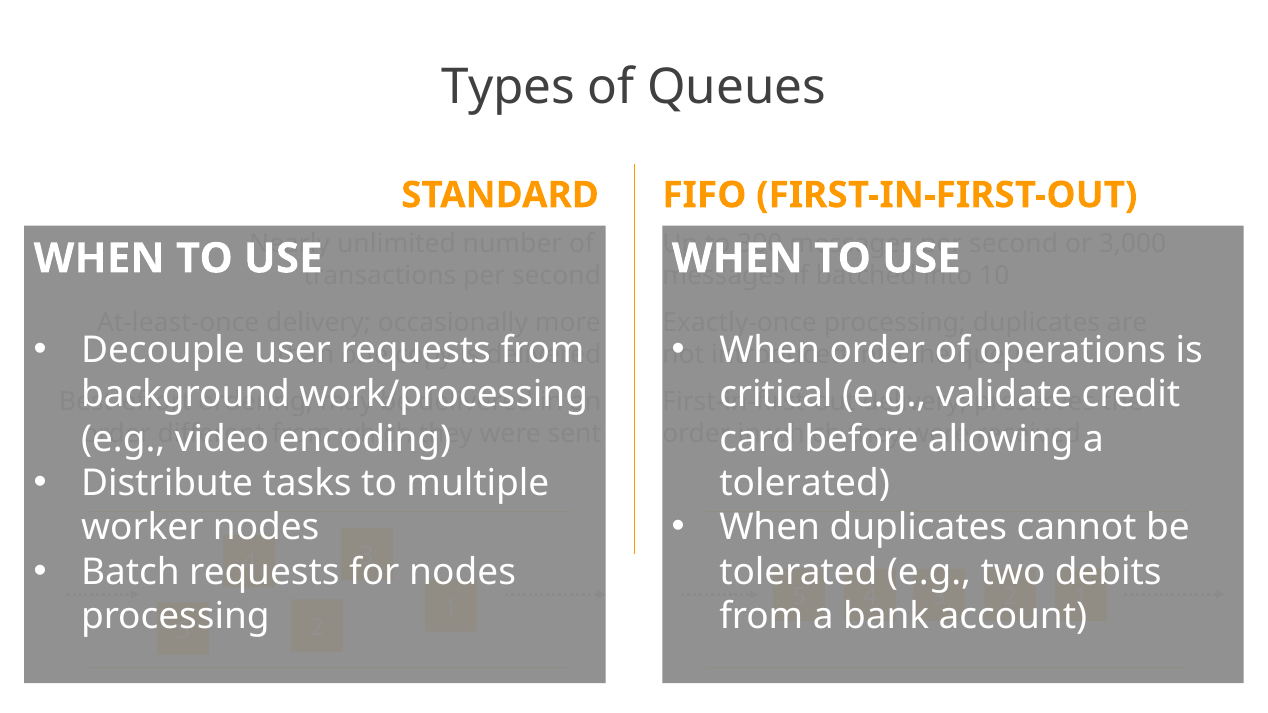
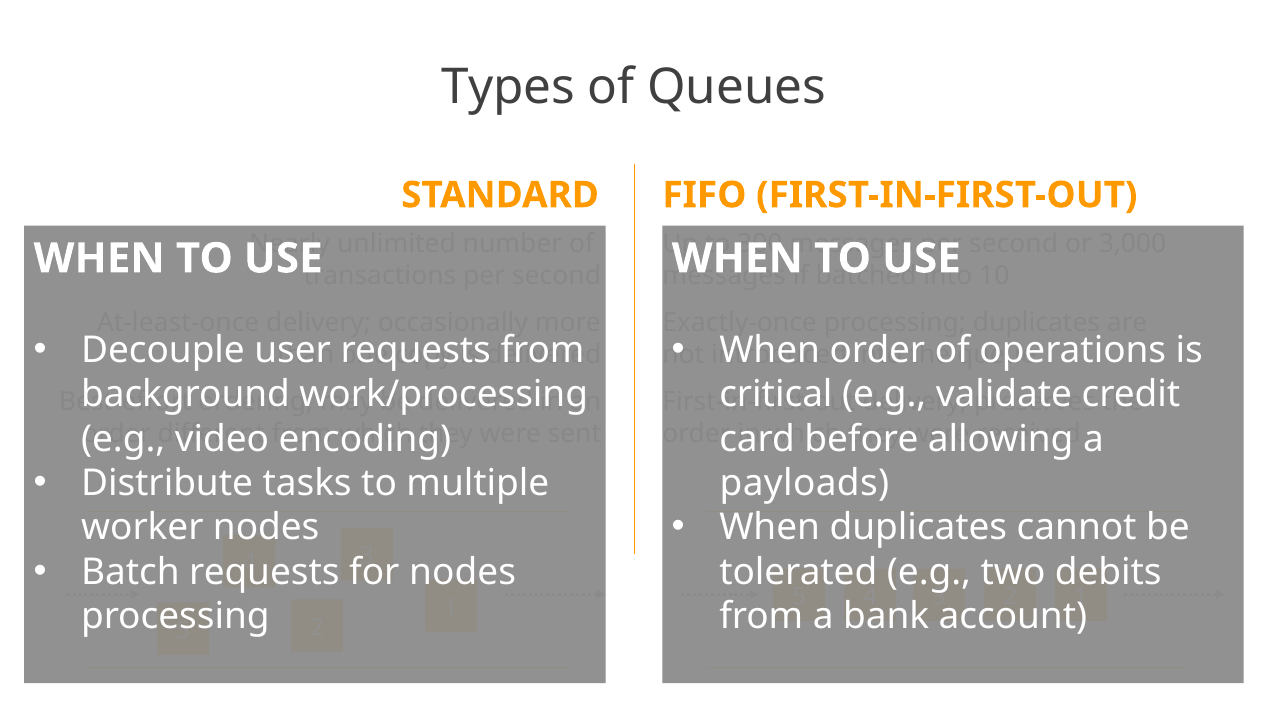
tolerated at (805, 483): tolerated -> payloads
